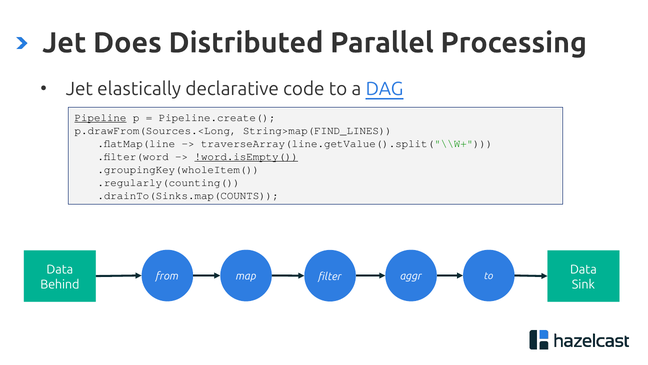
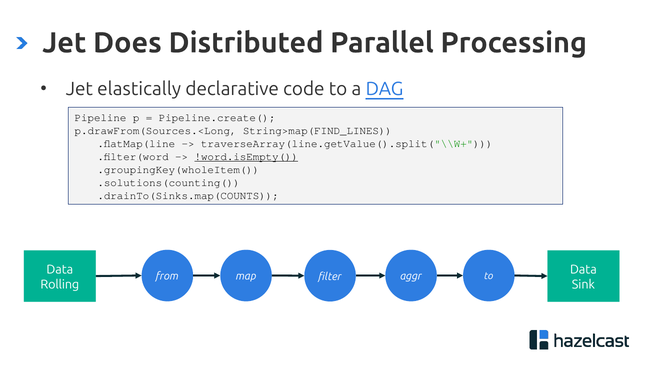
Pipeline underline: present -> none
.regularly(counting(: .regularly(counting( -> .solutions(counting(
Behind: Behind -> Rolling
